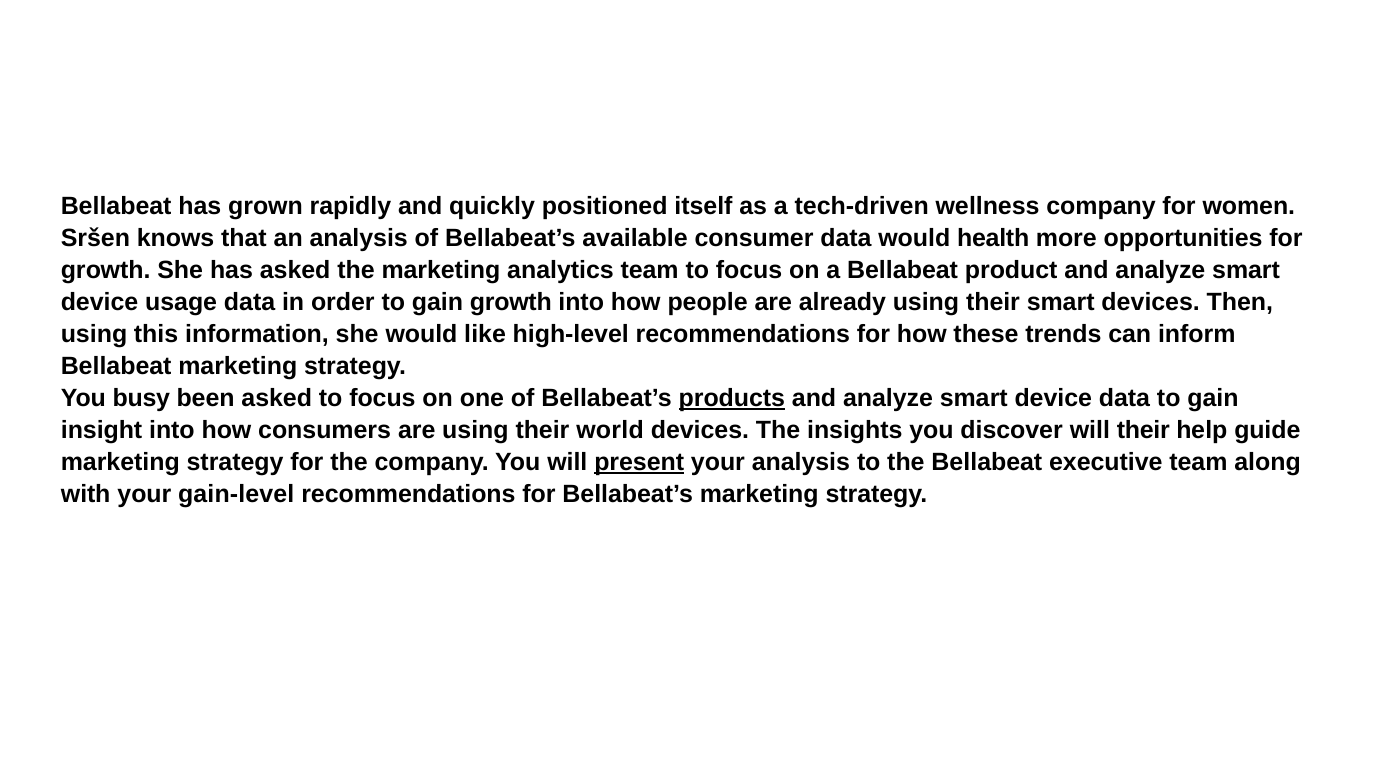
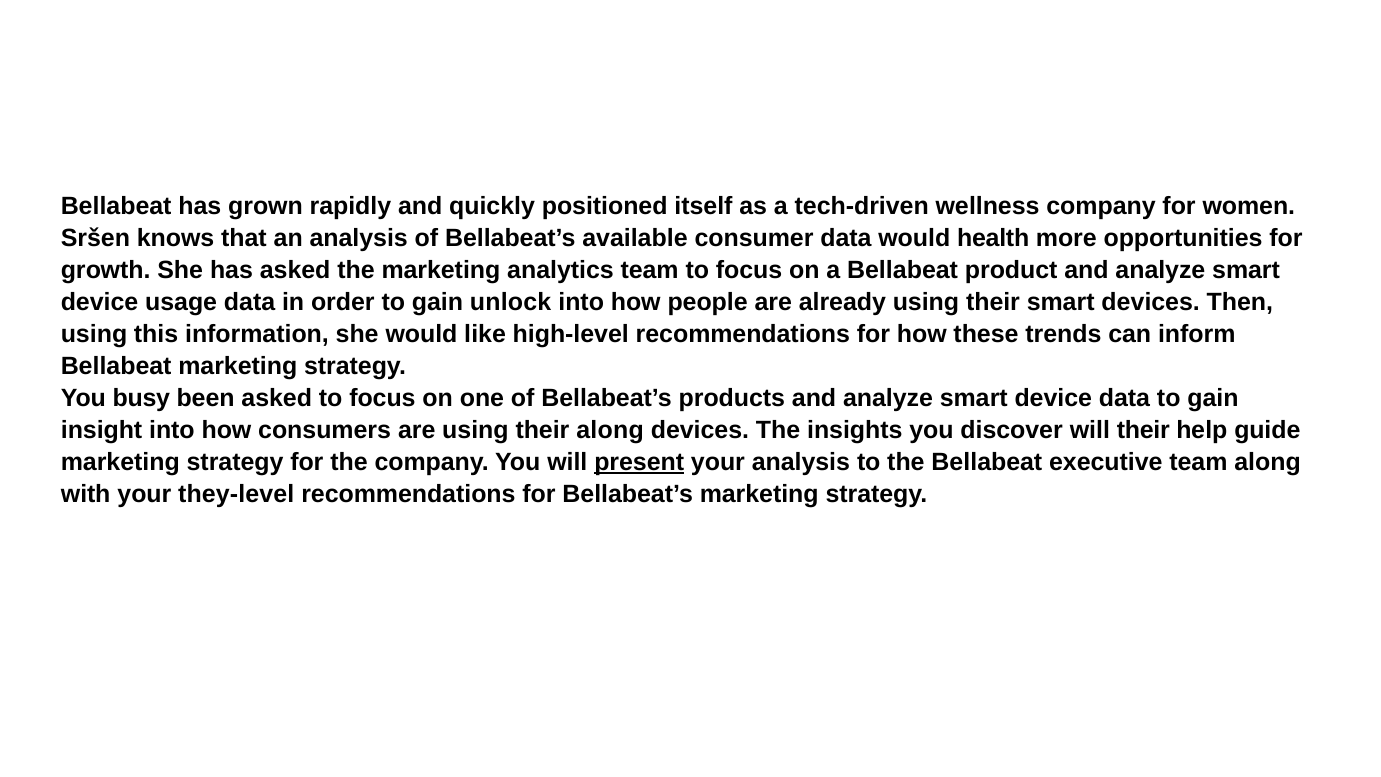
gain growth: growth -> unlock
products underline: present -> none
their world: world -> along
gain-level: gain-level -> they-level
